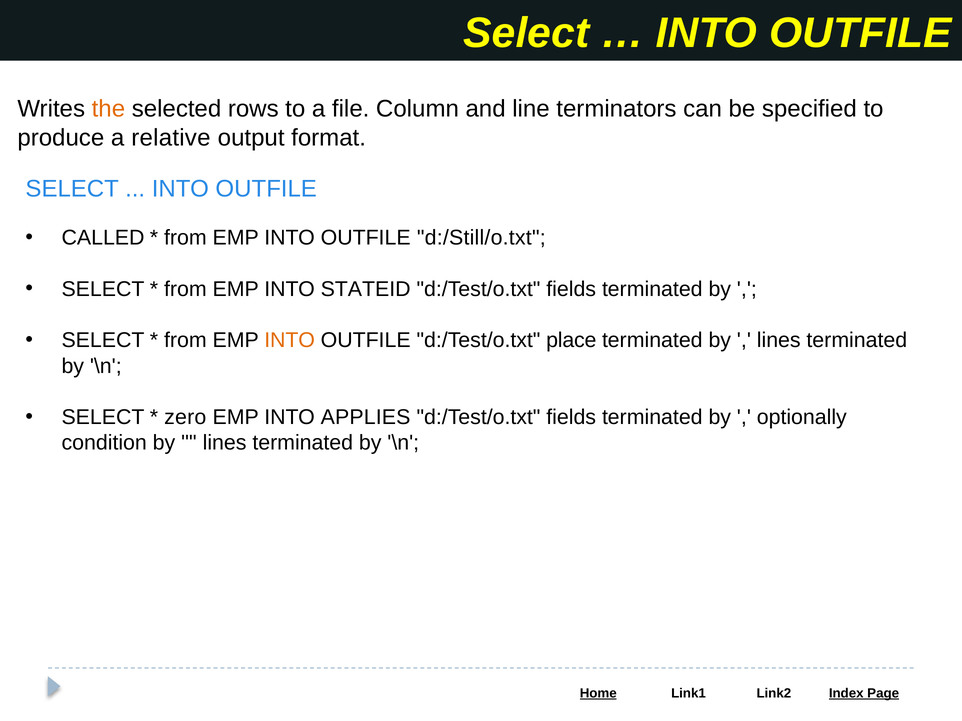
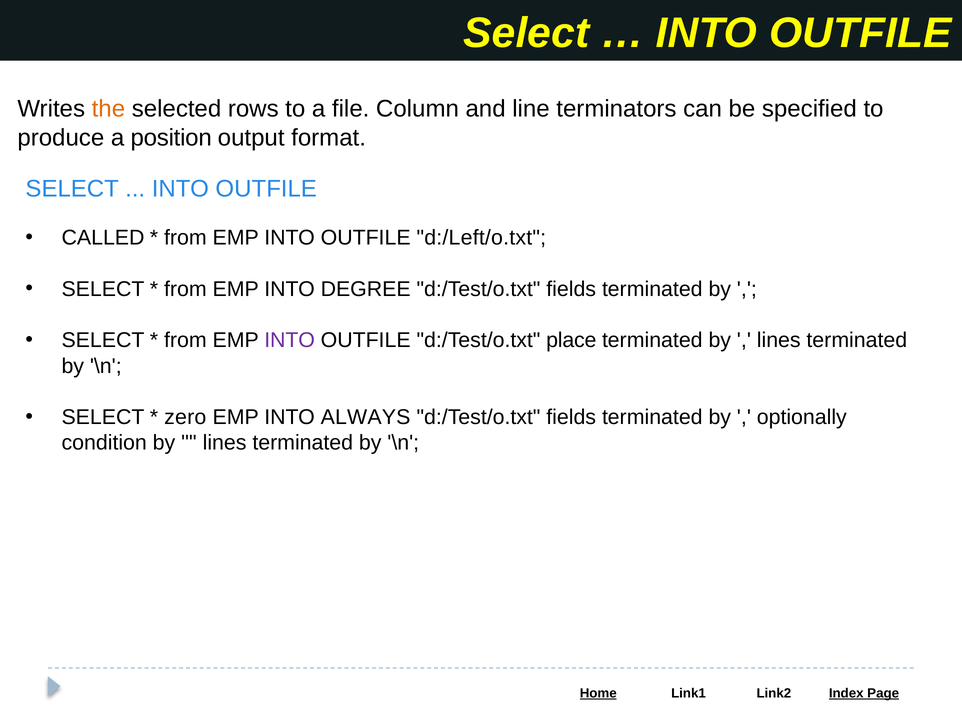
relative: relative -> position
d:/Still/o.txt: d:/Still/o.txt -> d:/Left/o.txt
STATEID: STATEID -> DEGREE
INTO at (290, 341) colour: orange -> purple
APPLIES: APPLIES -> ALWAYS
